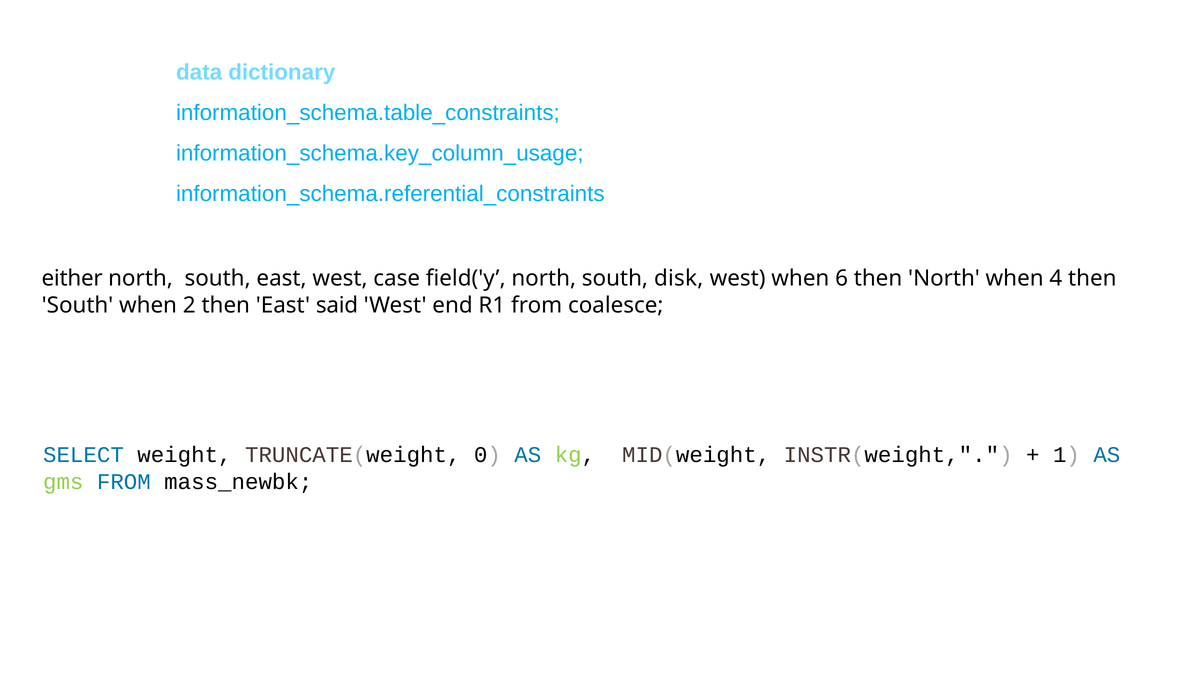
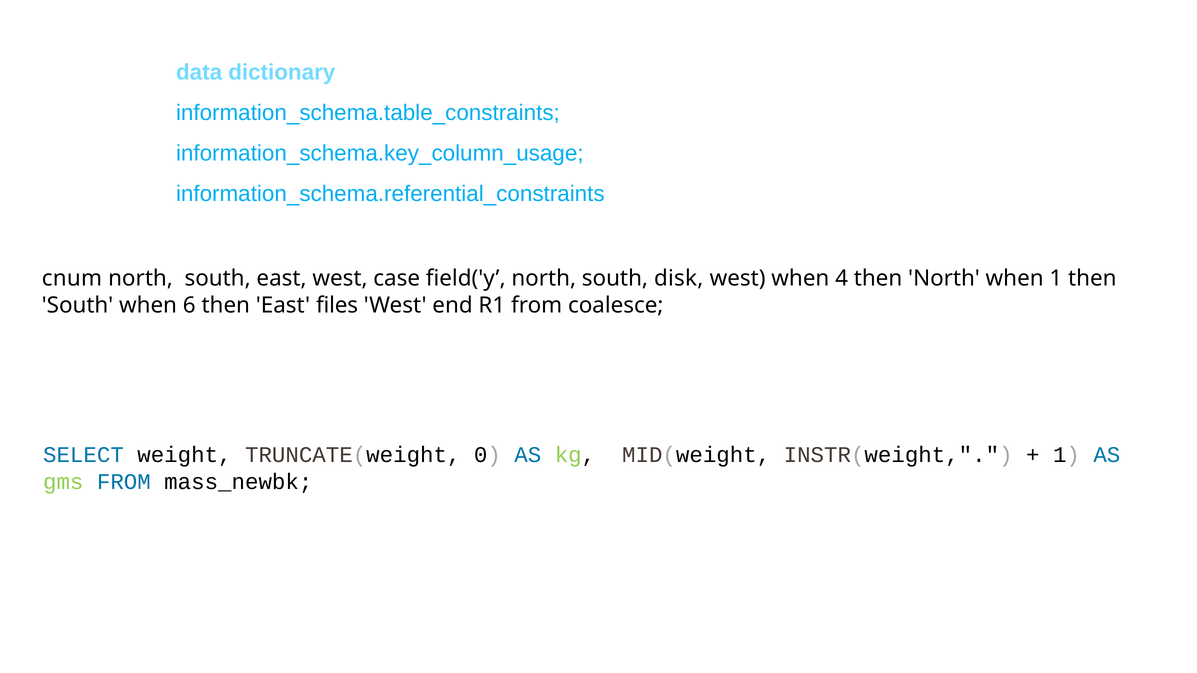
either: either -> cnum
6: 6 -> 4
when 4: 4 -> 1
2: 2 -> 6
said: said -> files
